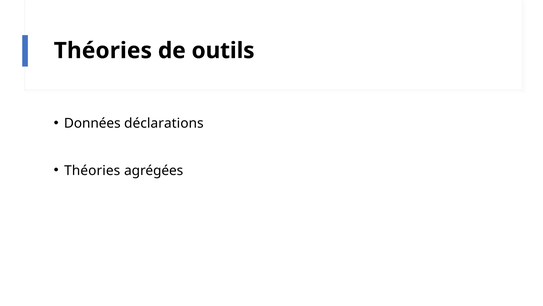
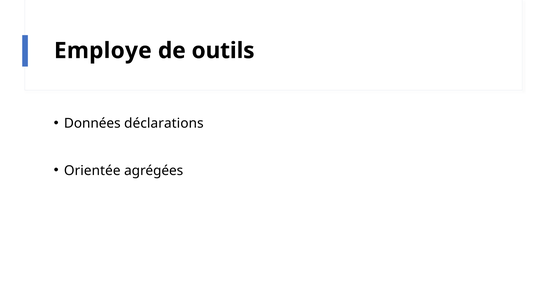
Théories at (103, 51): Théories -> Employe
Théories at (92, 170): Théories -> Orientée
